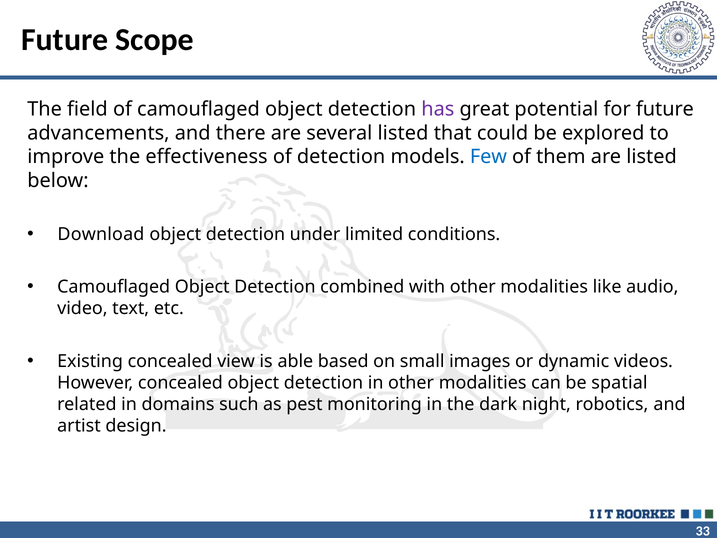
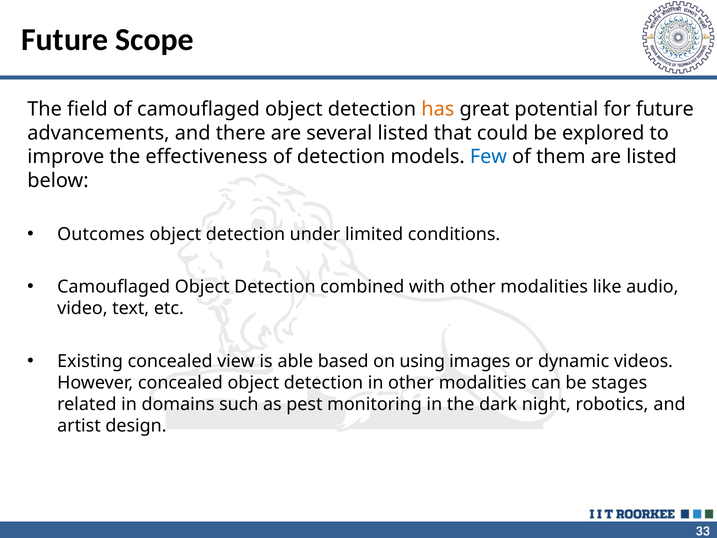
has colour: purple -> orange
Download: Download -> Outcomes
small: small -> using
spatial: spatial -> stages
